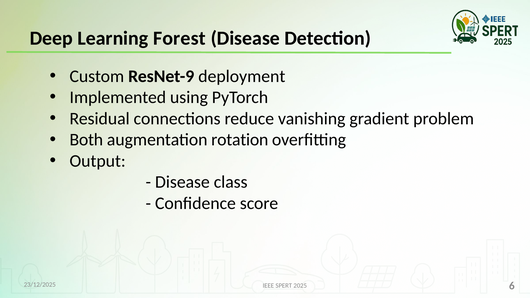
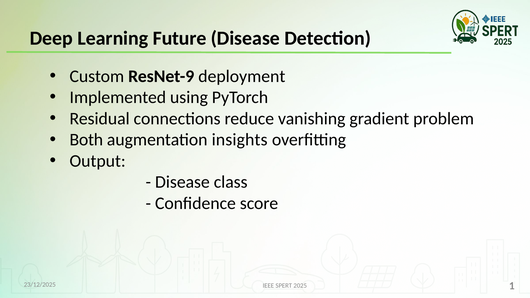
Forest: Forest -> Future
rotation: rotation -> insights
6: 6 -> 1
